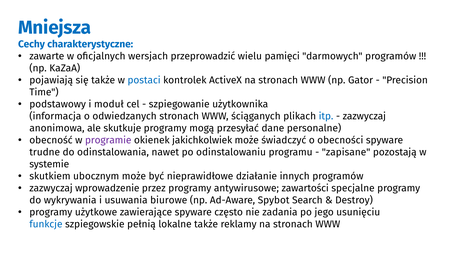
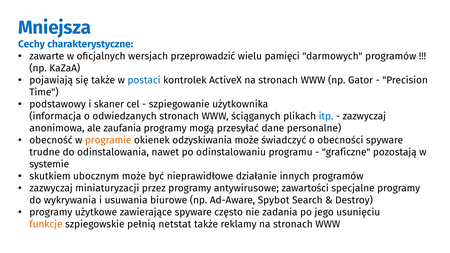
moduł: moduł -> skaner
skutkuje: skutkuje -> zaufania
programie colour: purple -> orange
jakichkolwiek: jakichkolwiek -> odzyskiwania
zapisane: zapisane -> graficzne
wprowadzenie: wprowadzenie -> miniaturyzacji
funkcje colour: blue -> orange
lokalne: lokalne -> netstat
